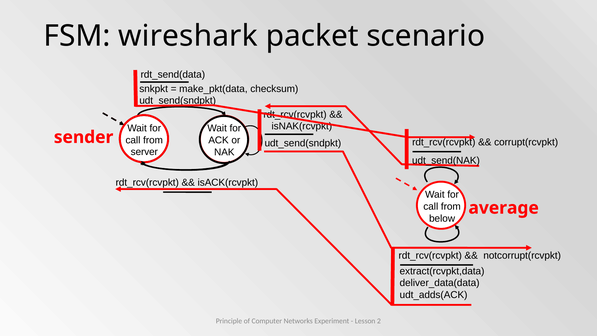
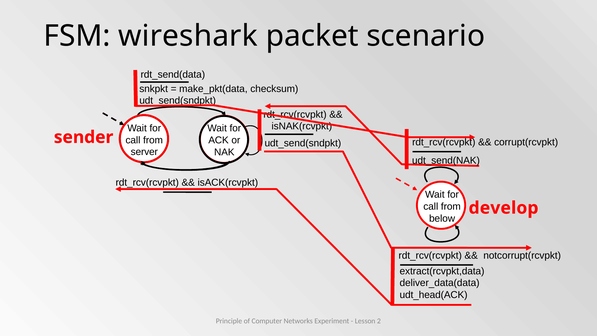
average: average -> develop
udt_adds(ACK: udt_adds(ACK -> udt_head(ACK
